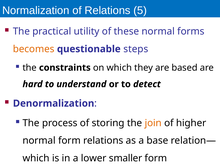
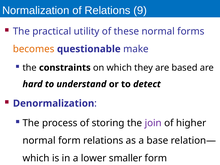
5: 5 -> 9
steps: steps -> make
join colour: orange -> purple
